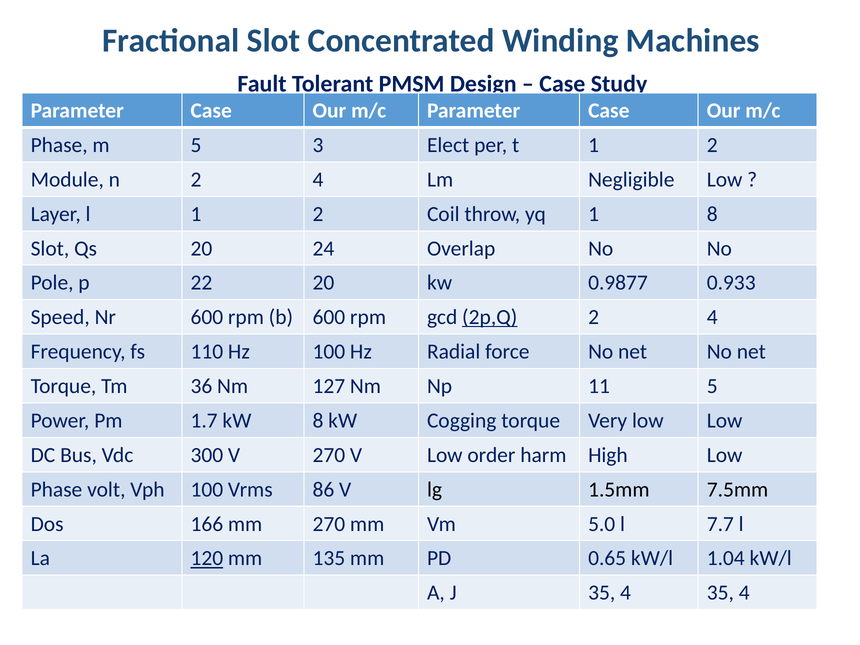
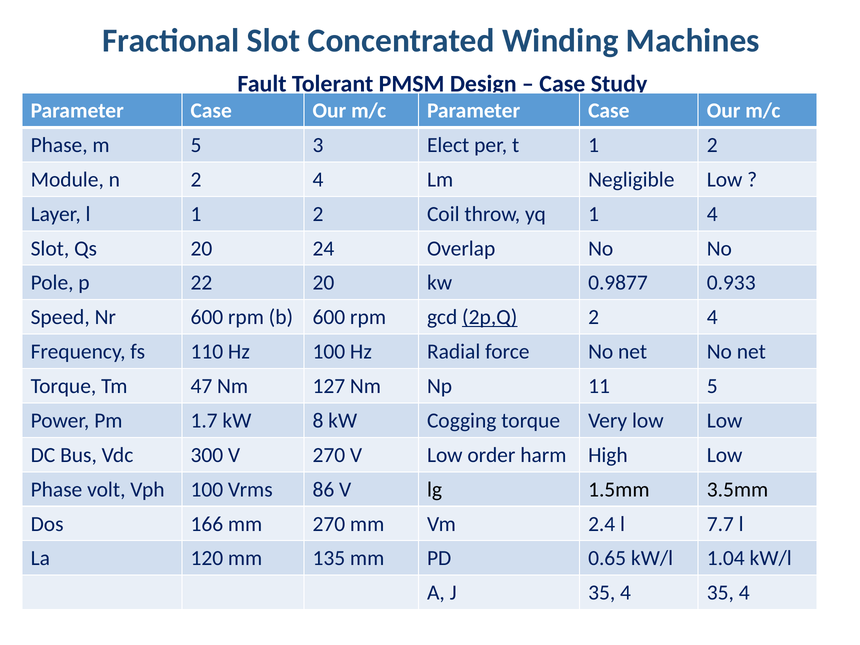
1 8: 8 -> 4
36: 36 -> 47
7.5mm: 7.5mm -> 3.5mm
5.0: 5.0 -> 2.4
120 underline: present -> none
